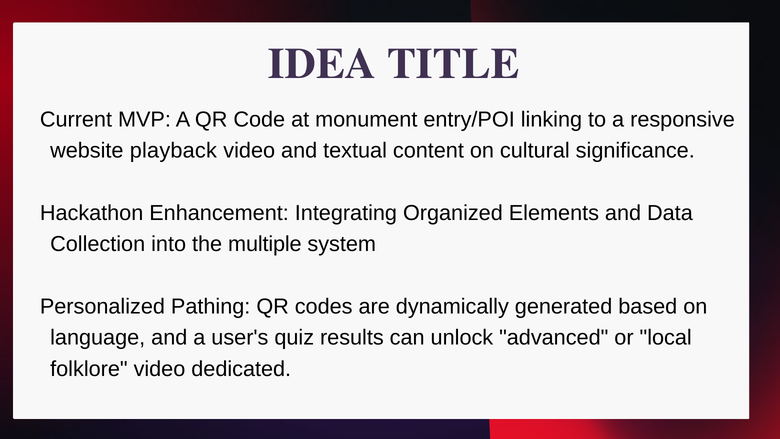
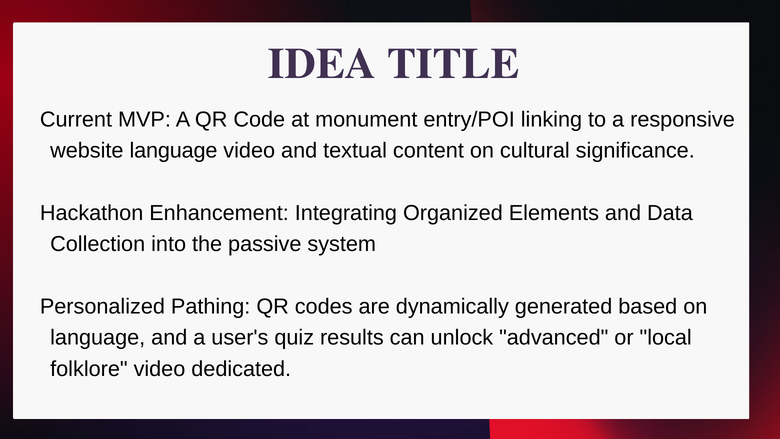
website playback: playback -> language
multiple: multiple -> passive
